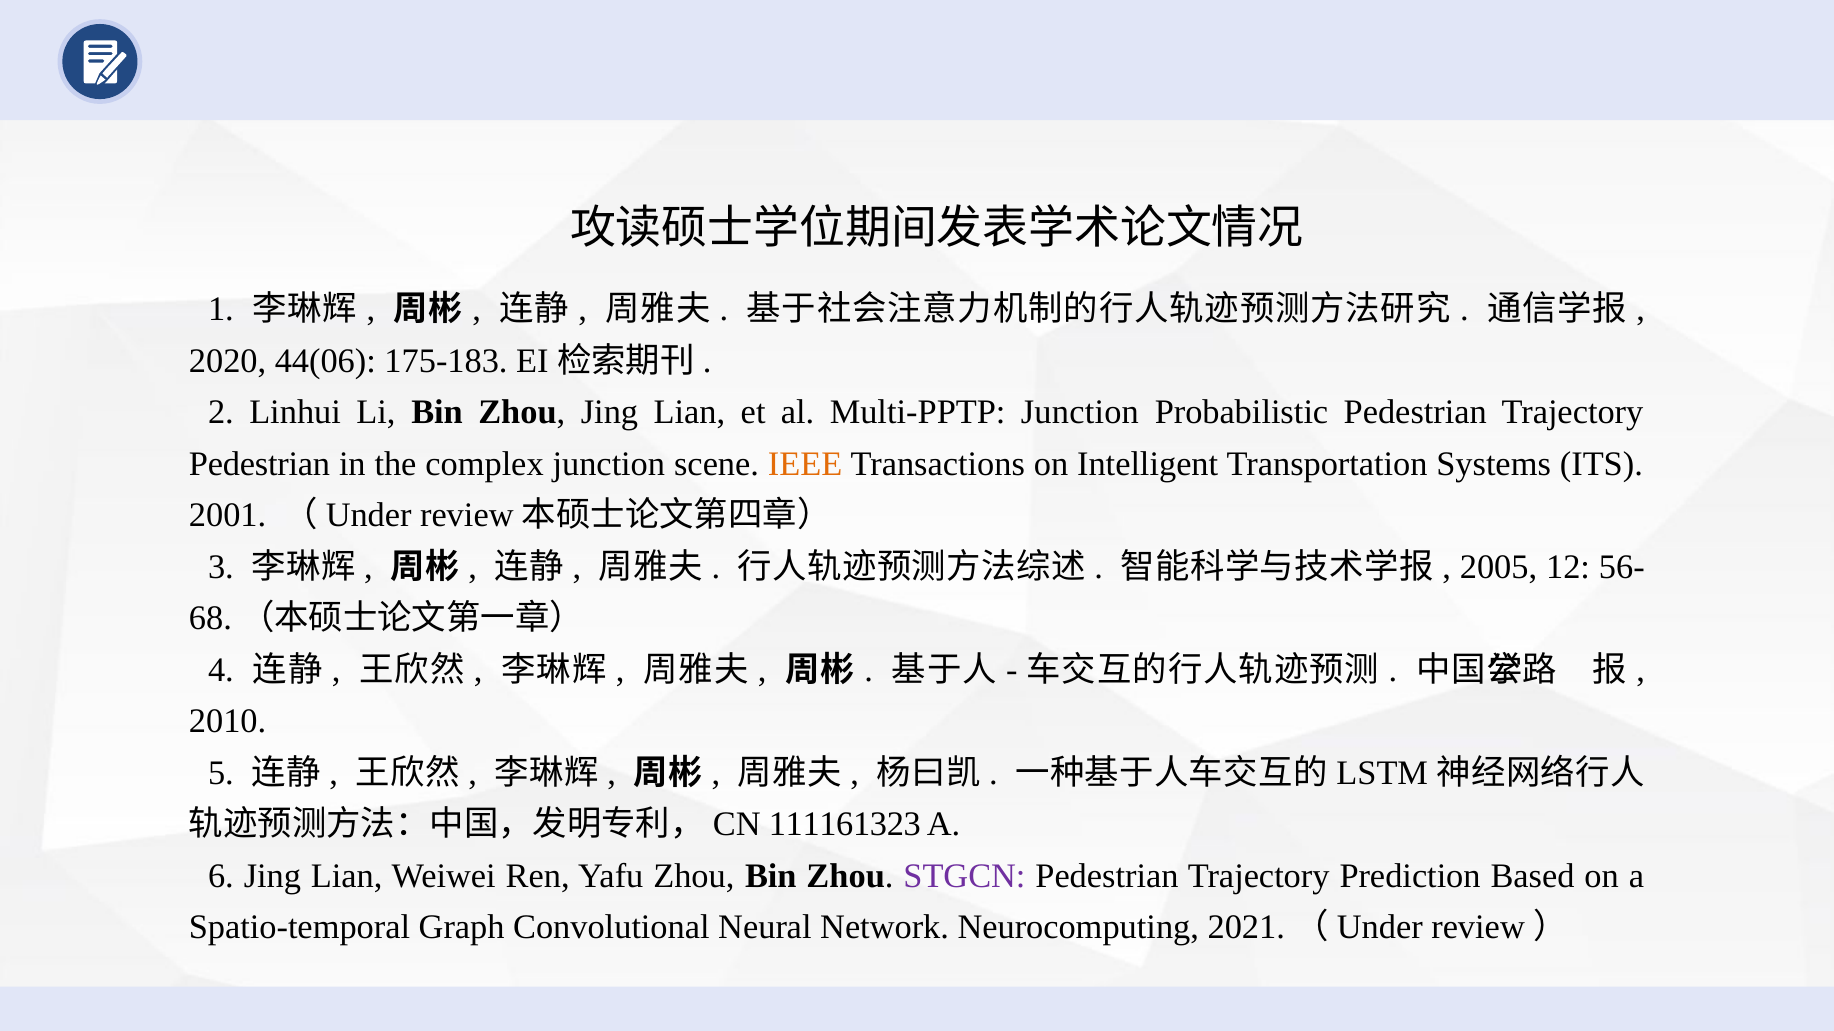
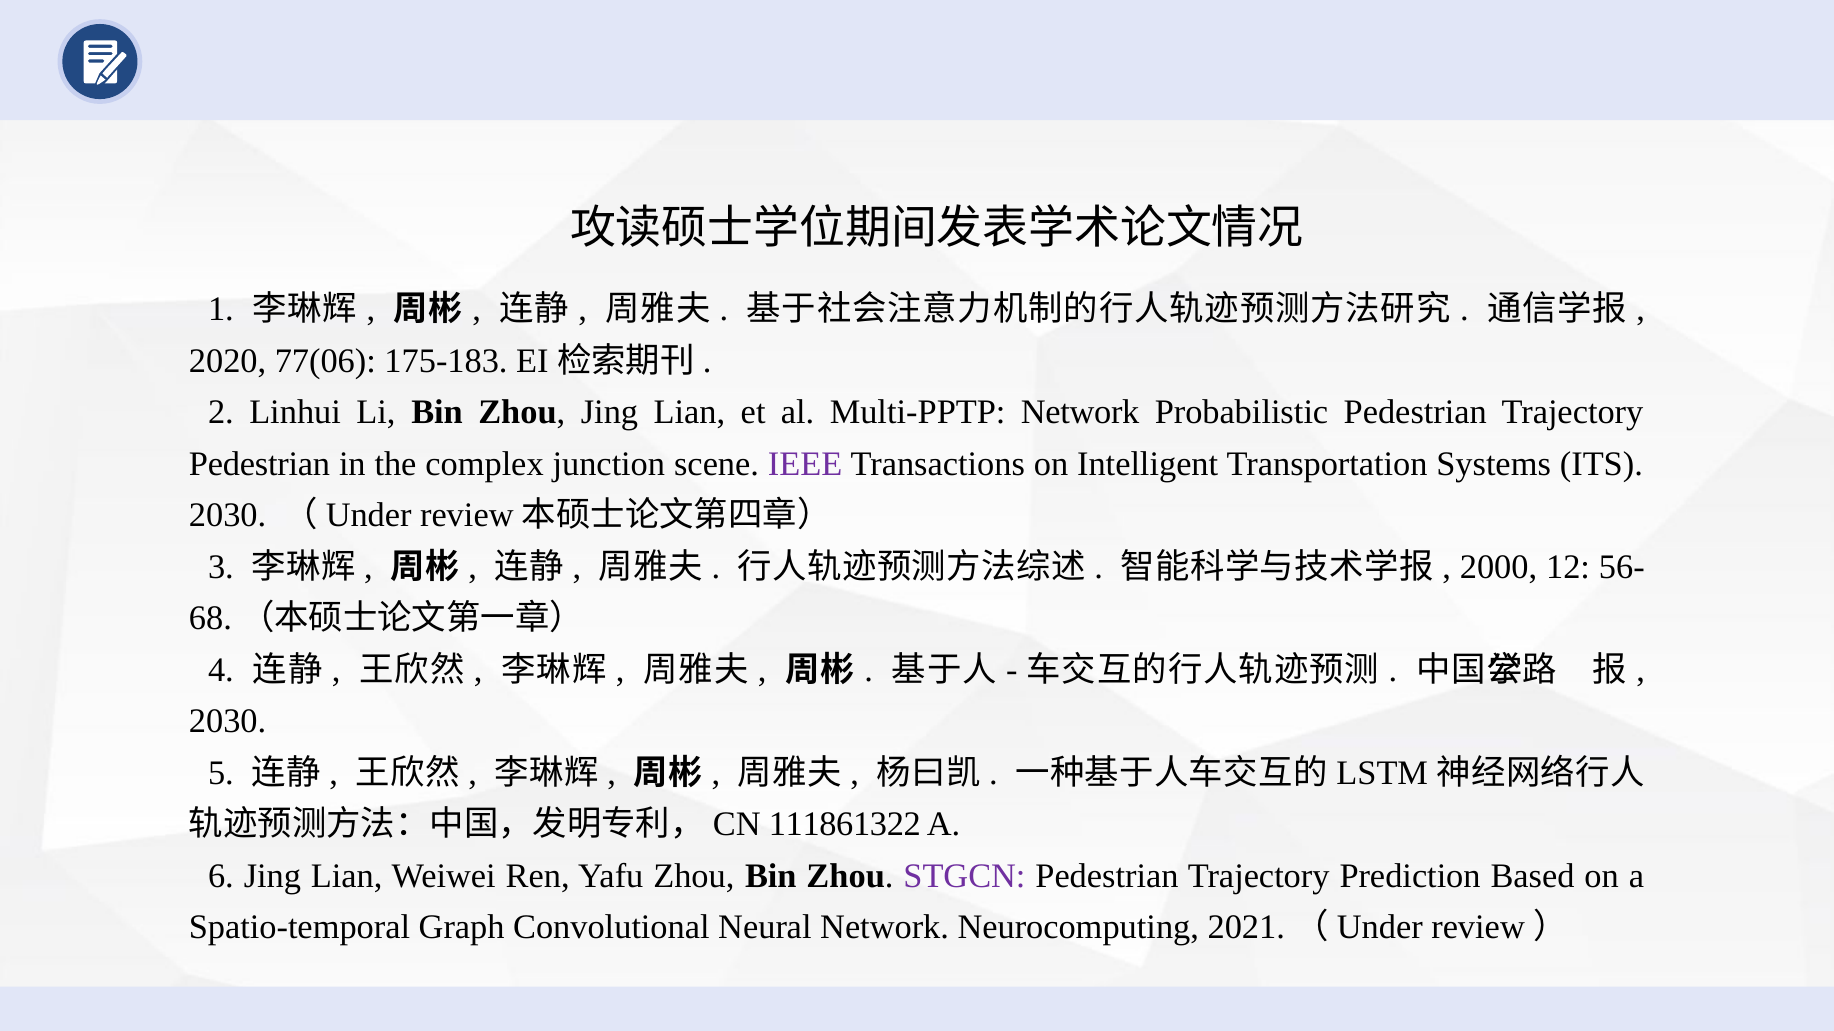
44(06: 44(06 -> 77(06
Multi-PPTP Junction: Junction -> Network
IEEE colour: orange -> purple
2001 at (228, 516): 2001 -> 2030
2005: 2005 -> 2000
2010 at (228, 722): 2010 -> 2030
111161323: 111161323 -> 111861322
